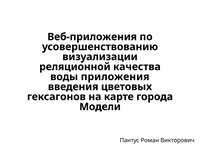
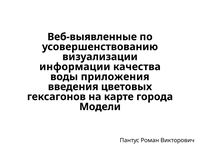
Веб-приложения: Веб-приложения -> Веб-выявленные
реляционной: реляционной -> информации
